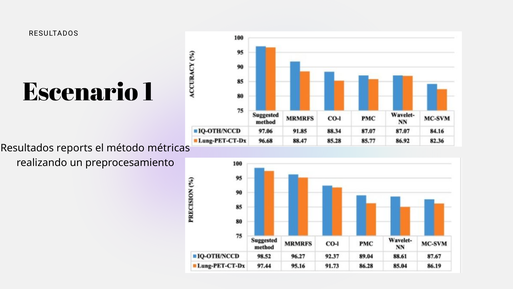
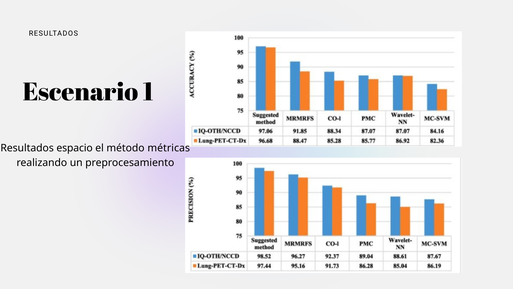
reports: reports -> espacio
